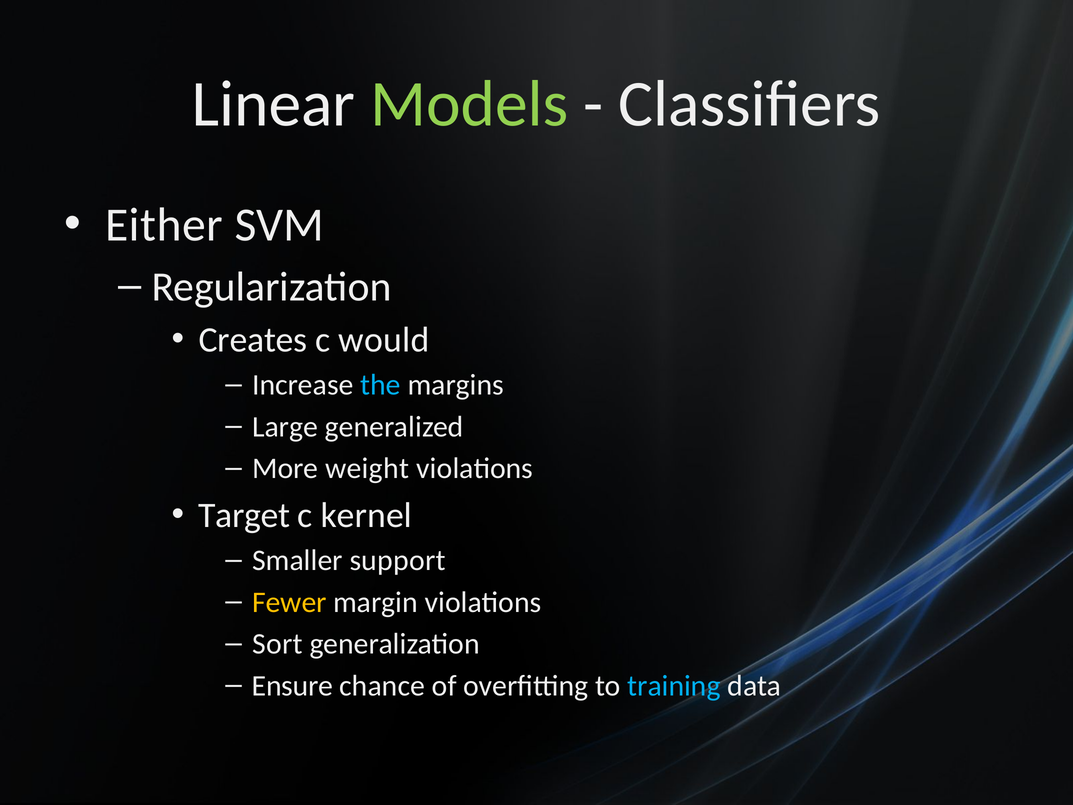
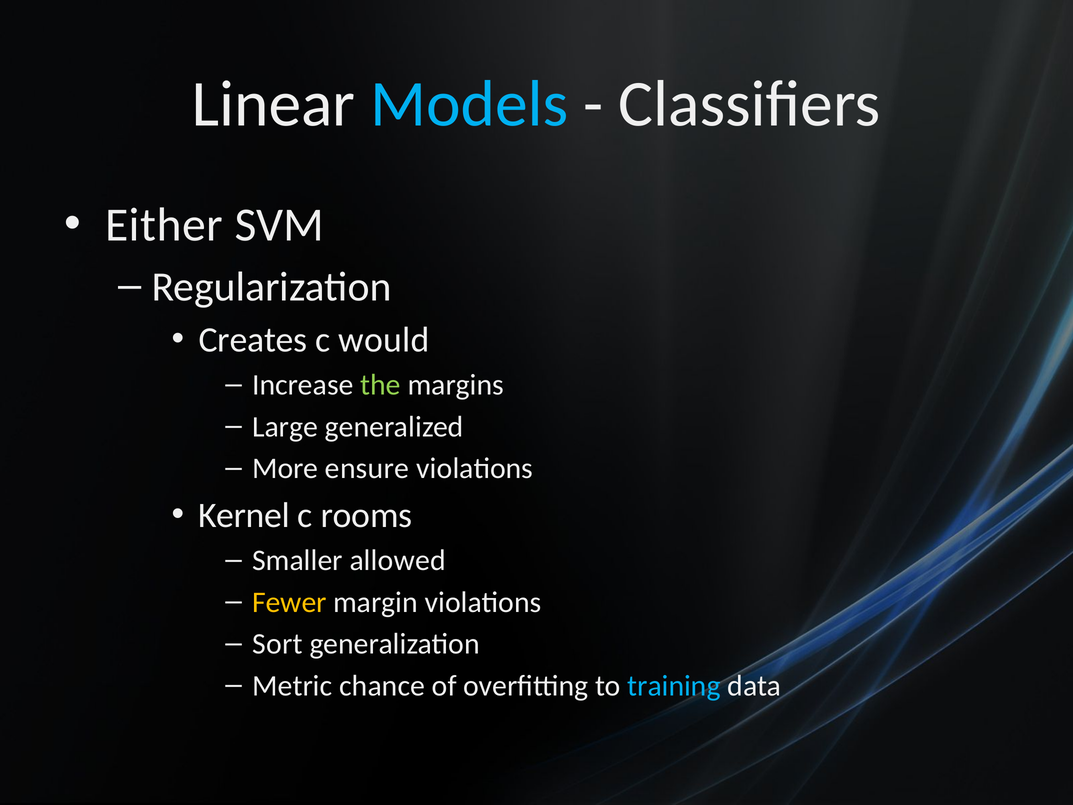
Models colour: light green -> light blue
the colour: light blue -> light green
weight: weight -> ensure
Target: Target -> Kernel
kernel: kernel -> rooms
support: support -> allowed
Ensure: Ensure -> Metric
